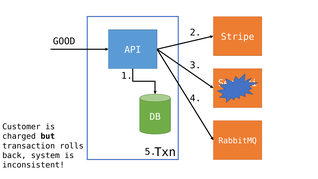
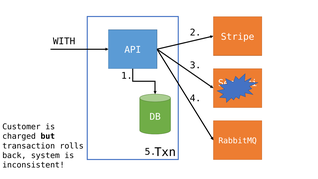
GOOD: GOOD -> WITH
